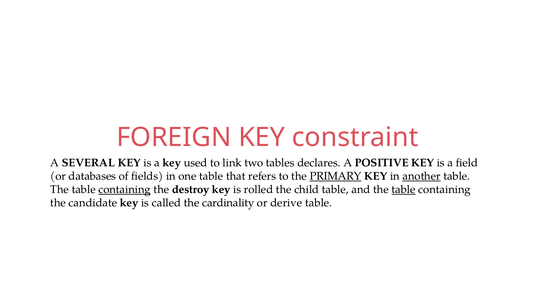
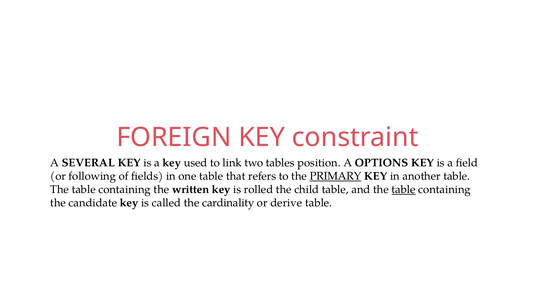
declares: declares -> position
POSITIVE: POSITIVE -> OPTIONS
databases: databases -> following
another underline: present -> none
containing at (125, 190) underline: present -> none
destroy: destroy -> written
